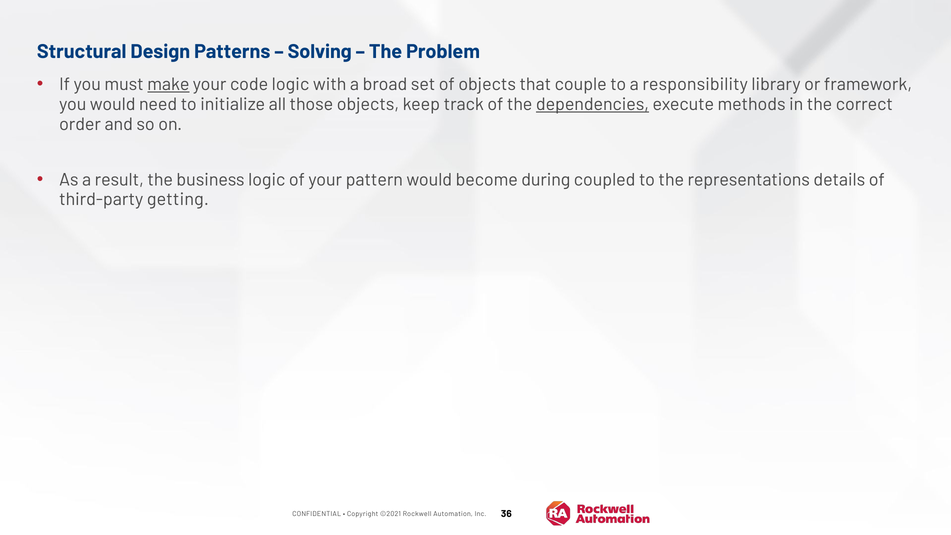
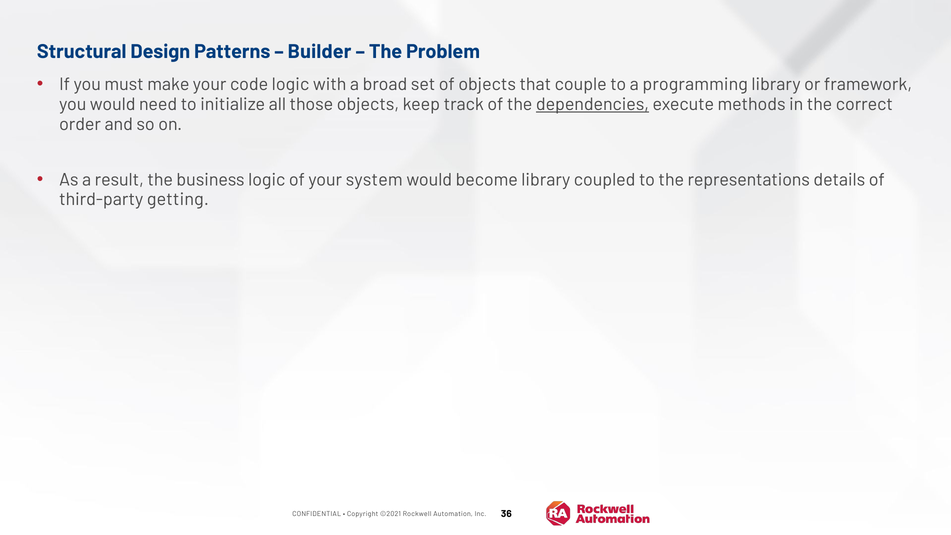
Solving: Solving -> Builder
make underline: present -> none
responsibility: responsibility -> programming
pattern: pattern -> system
become during: during -> library
